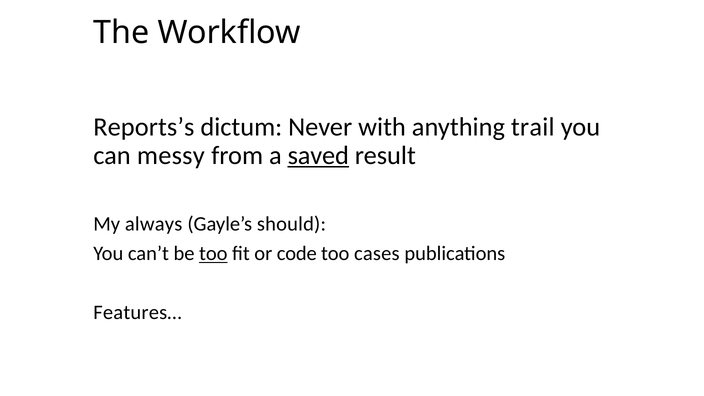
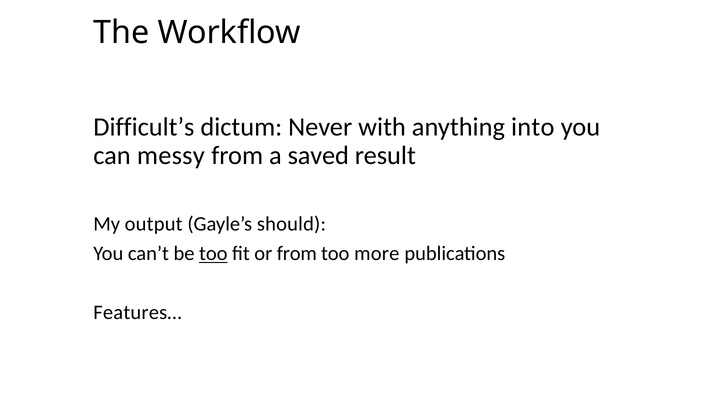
Reports’s: Reports’s -> Difficult’s
trail: trail -> into
saved underline: present -> none
always: always -> output
or code: code -> from
cases: cases -> more
